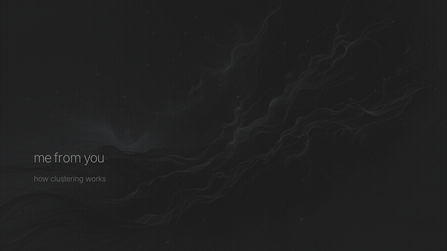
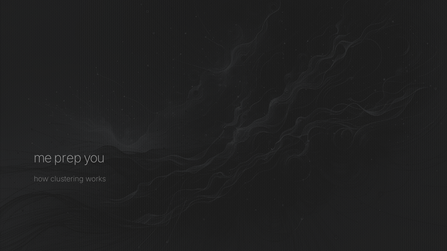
from: from -> prep
